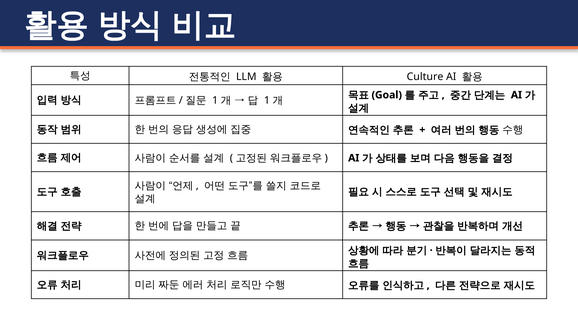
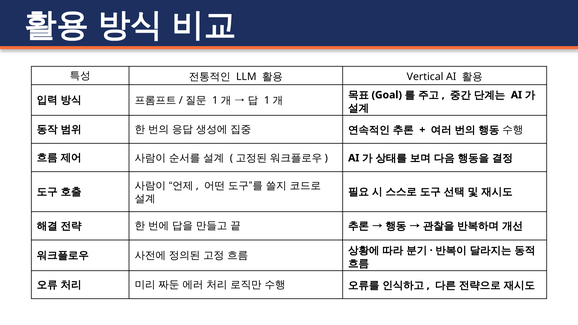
Culture: Culture -> Vertical
